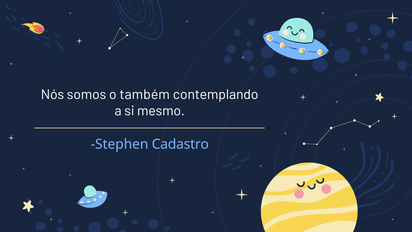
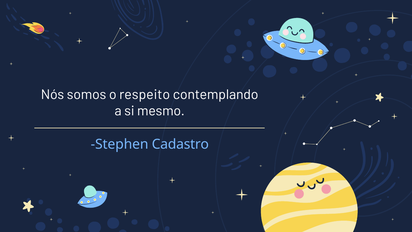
também: também -> respeito
